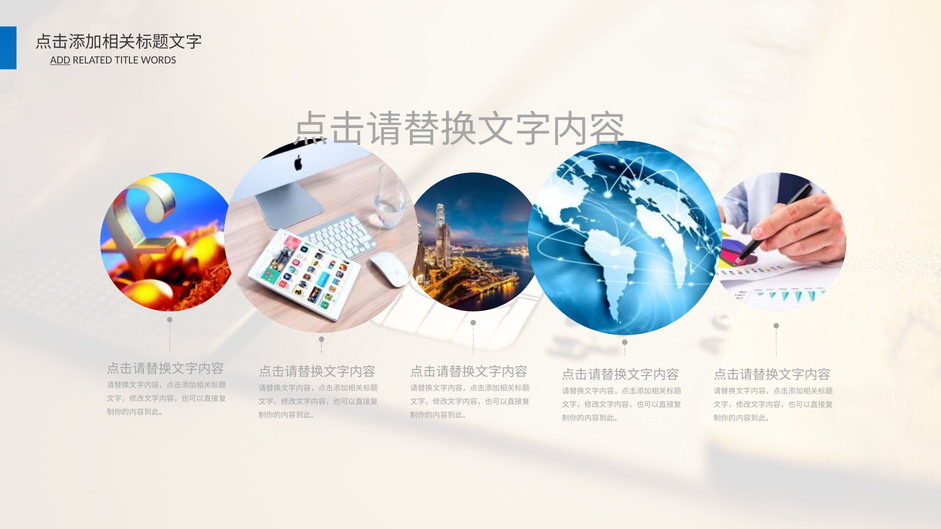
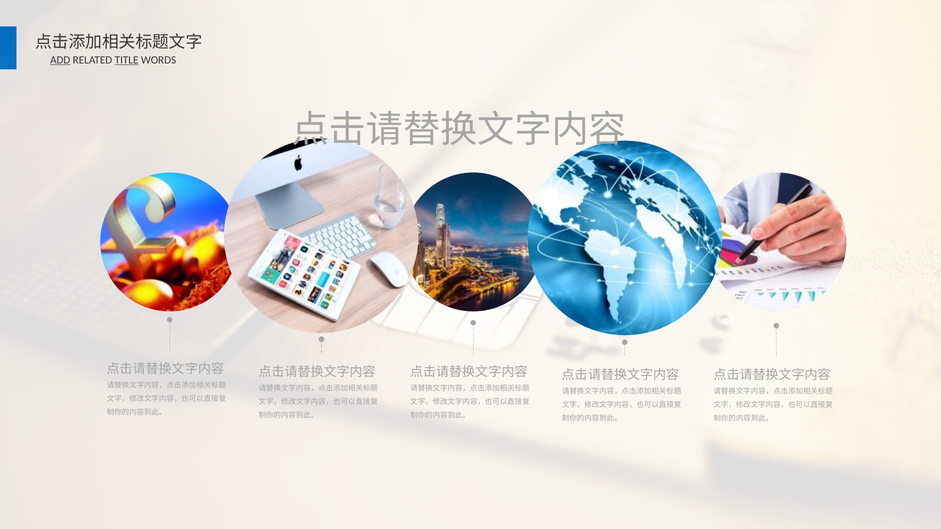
TITLE underline: none -> present
